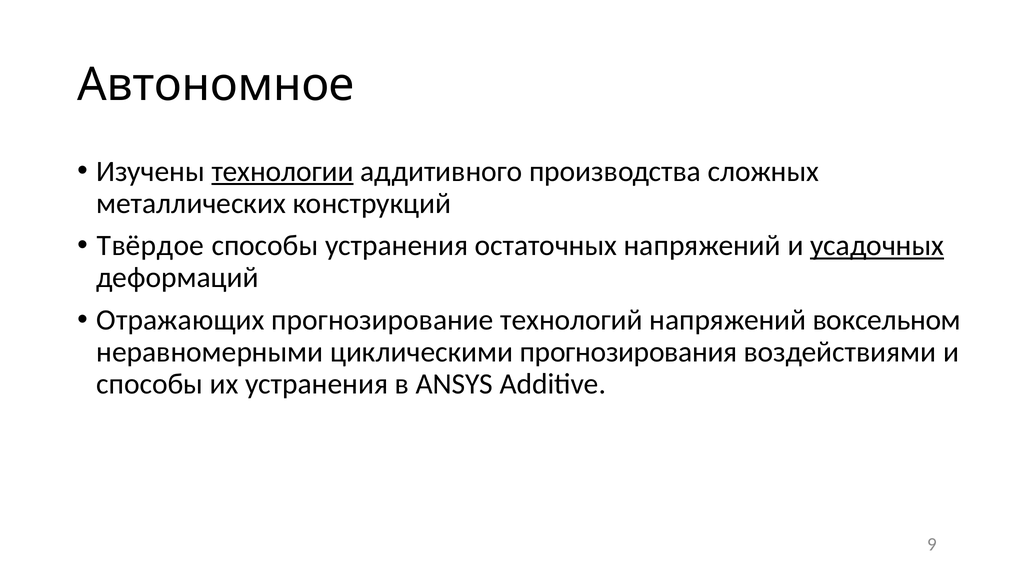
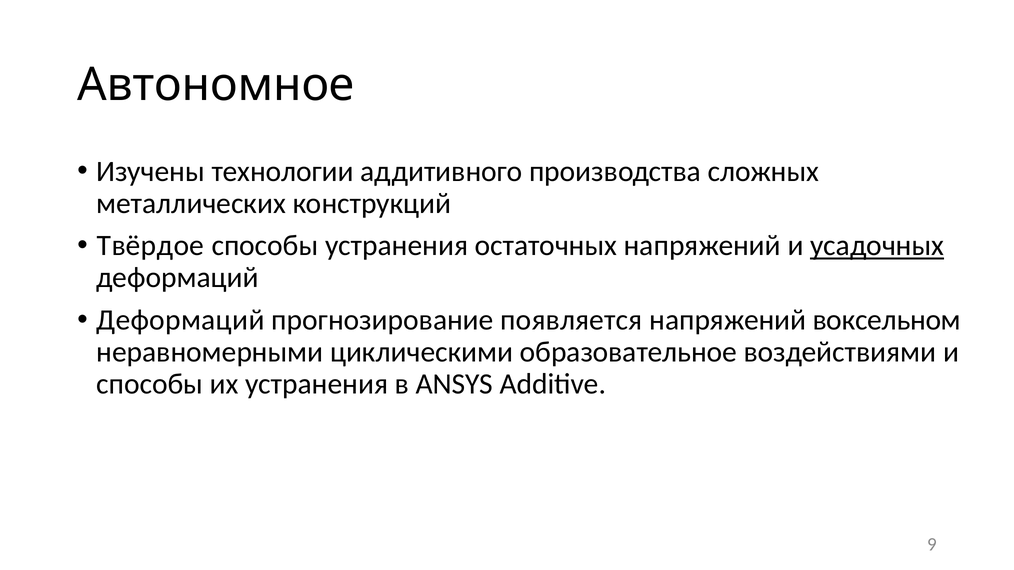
технологии underline: present -> none
Отражающих at (181, 320): Отражающих -> Деформаций
технологий: технологий -> появляется
прогнозирования: прогнозирования -> образовательное
